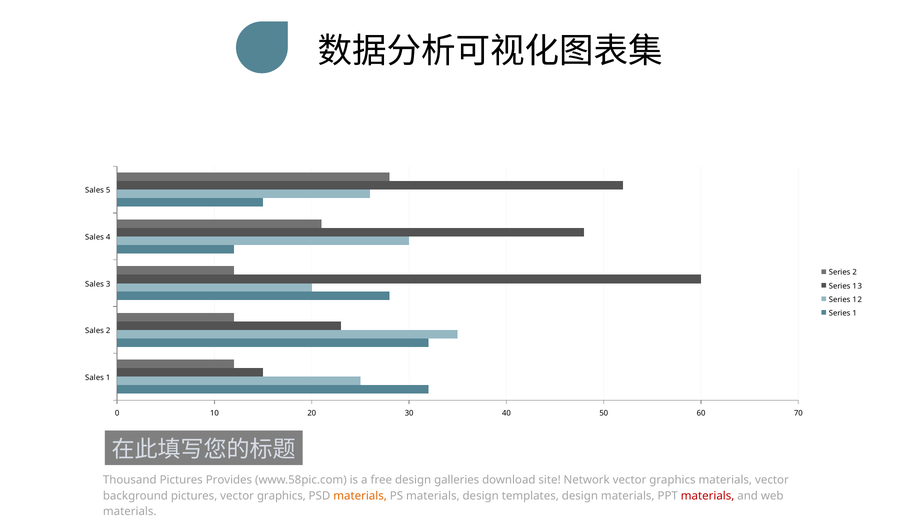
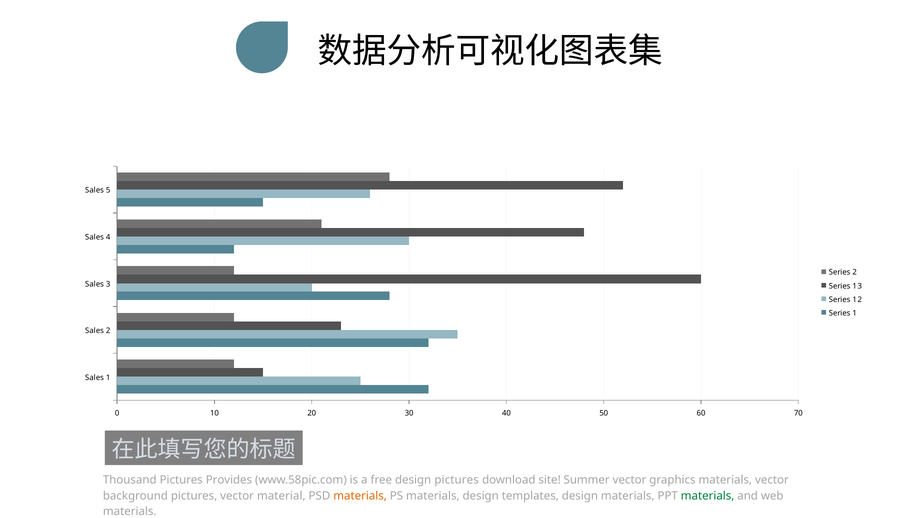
design galleries: galleries -> pictures
Network: Network -> Summer
pictures vector graphics: graphics -> material
materials at (708, 496) colour: red -> green
